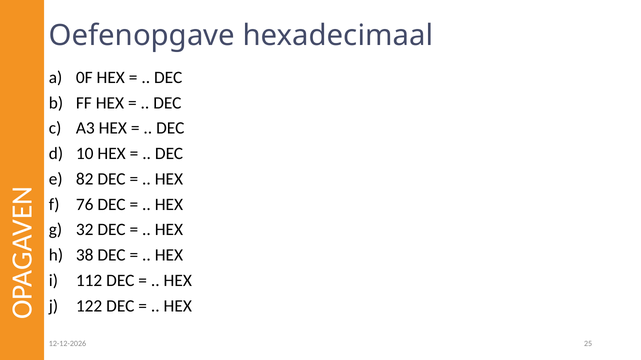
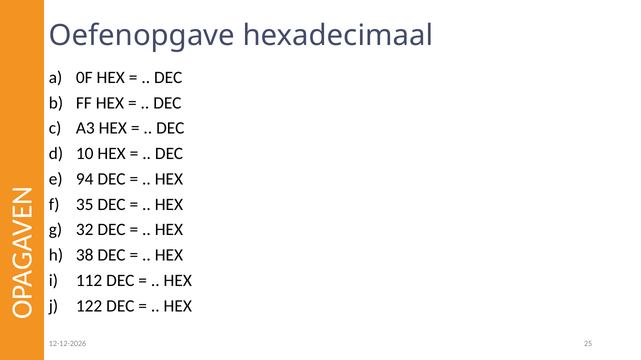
82: 82 -> 94
76: 76 -> 35
